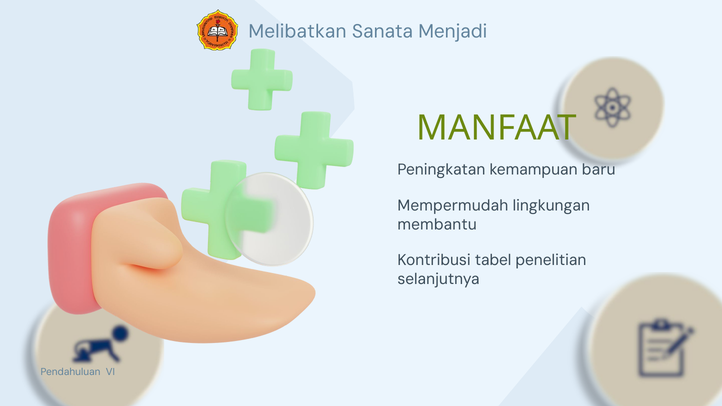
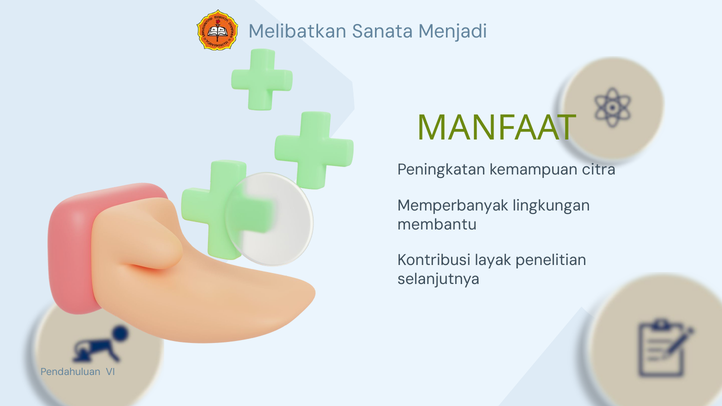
baru: baru -> citra
Mempermudah: Mempermudah -> Memperbanyak
tabel: tabel -> layak
